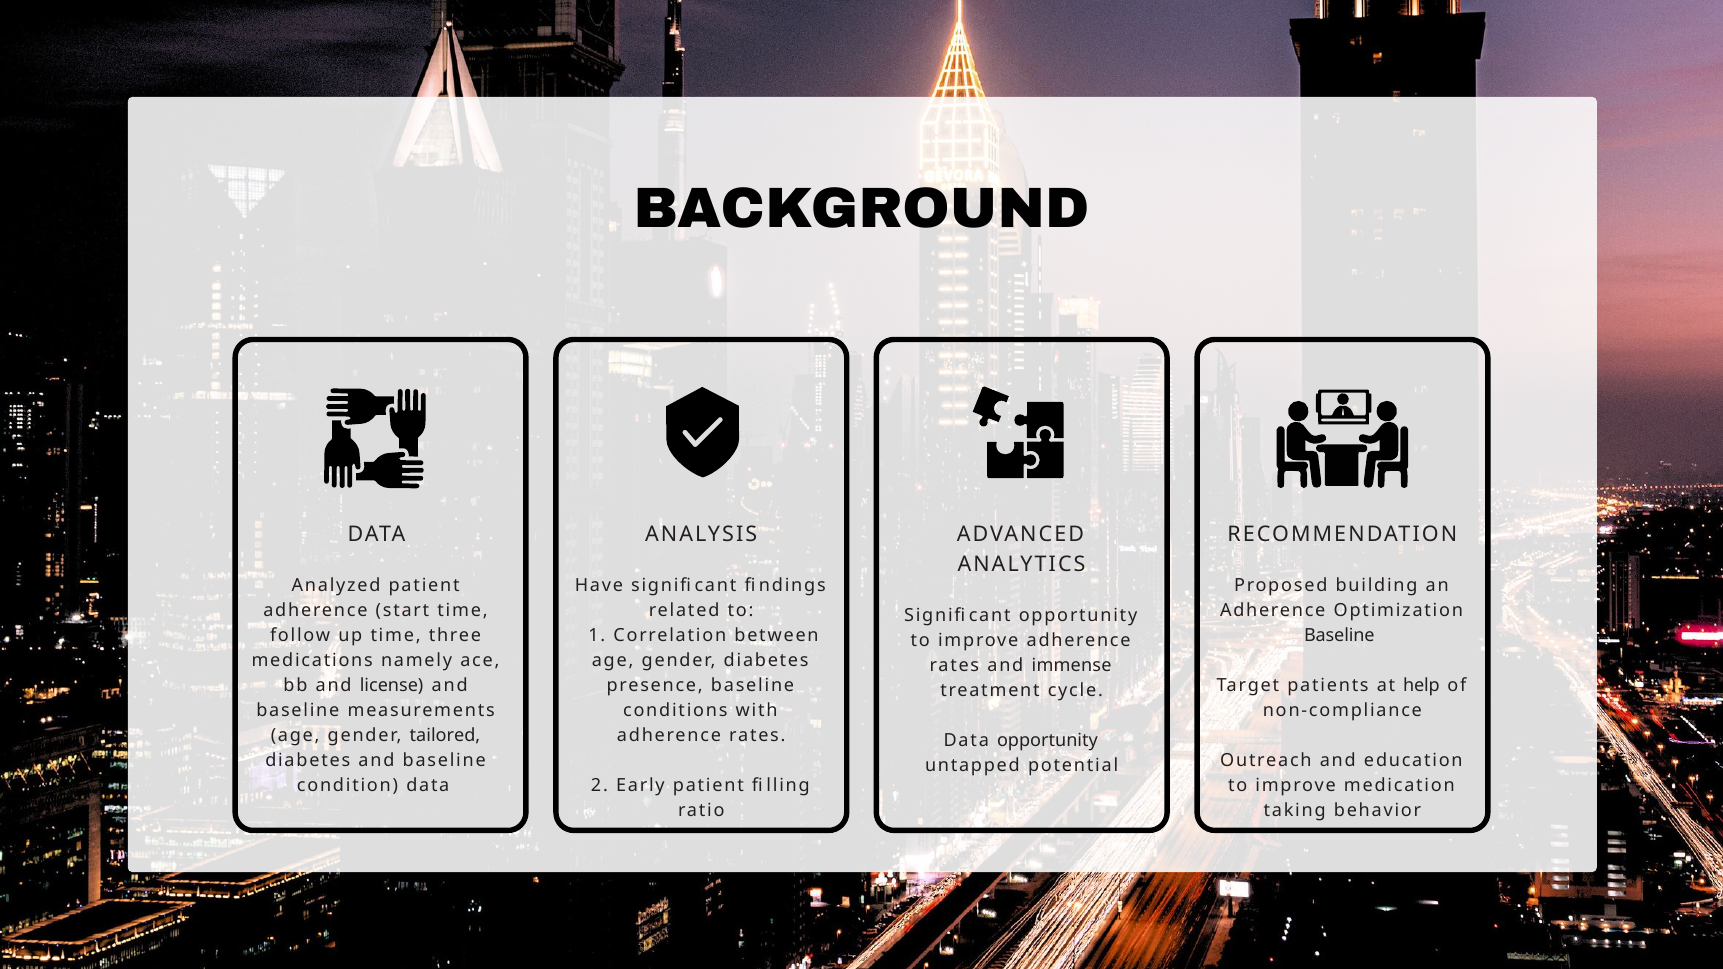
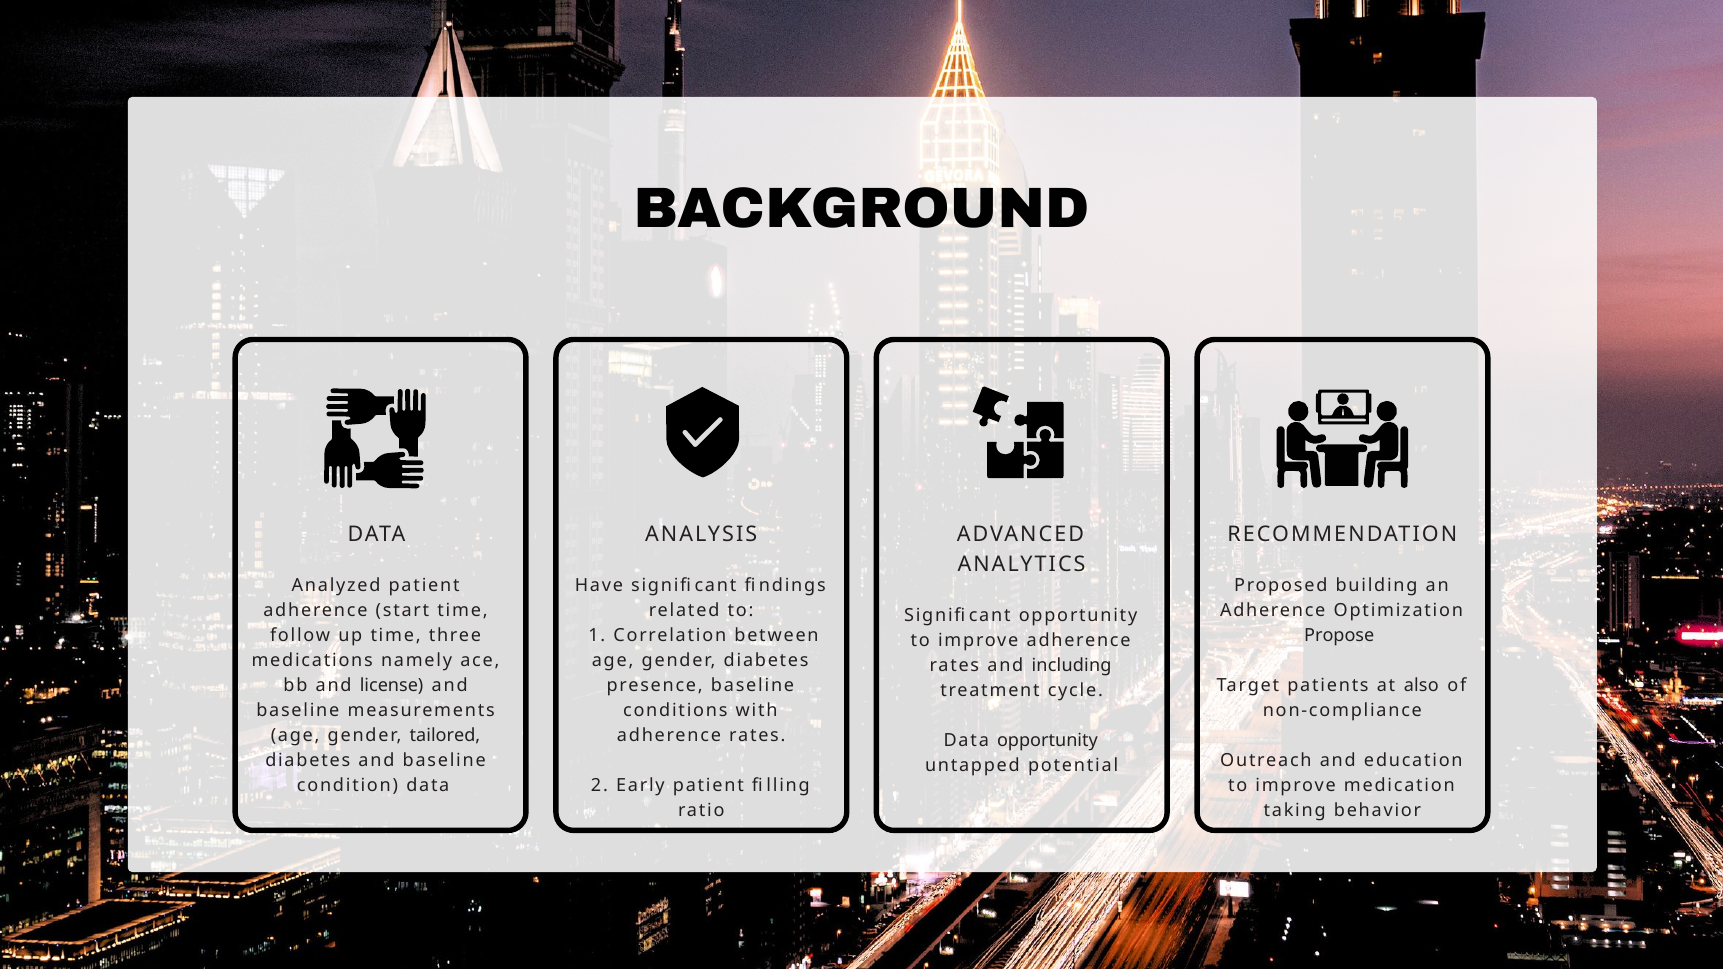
Baseline at (1339, 636): Baseline -> Propose
immense: immense -> including
help: help -> also
